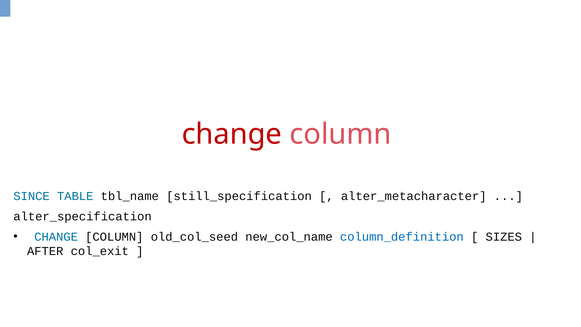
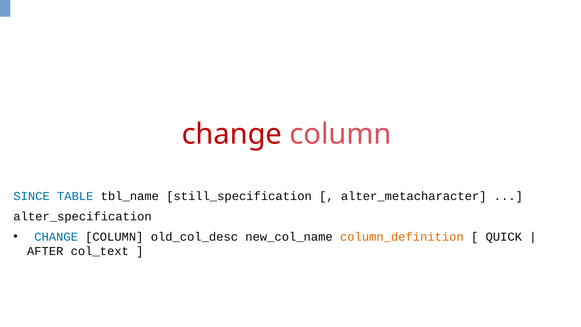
old_col_seed: old_col_seed -> old_col_desc
column_definition colour: blue -> orange
SIZES: SIZES -> QUICK
col_exit: col_exit -> col_text
